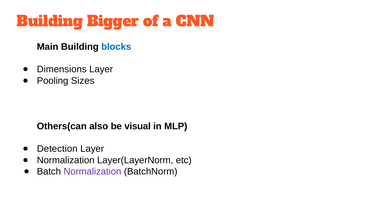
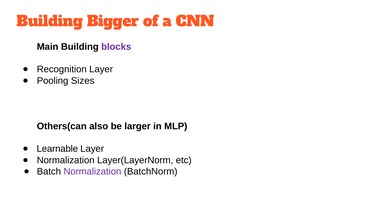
blocks colour: blue -> purple
Dimensions: Dimensions -> Recognition
visual: visual -> larger
Detection: Detection -> Learnable
